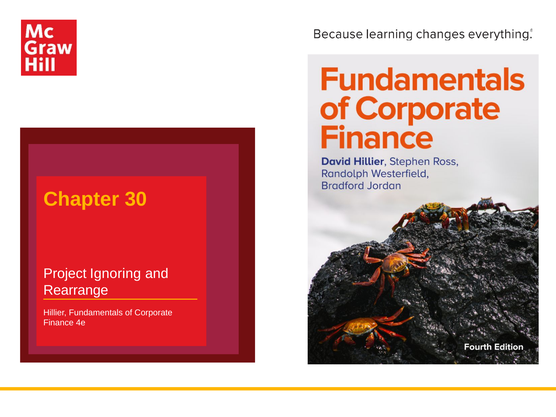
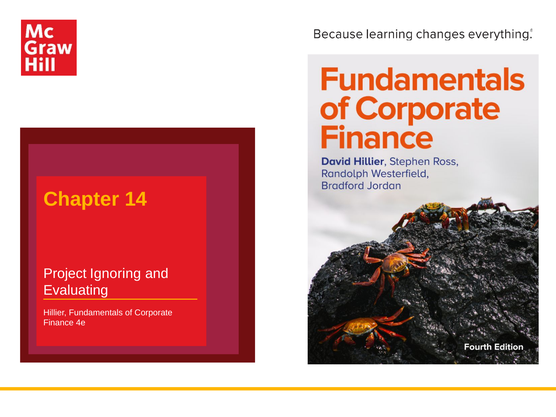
30: 30 -> 14
Rearrange: Rearrange -> Evaluating
